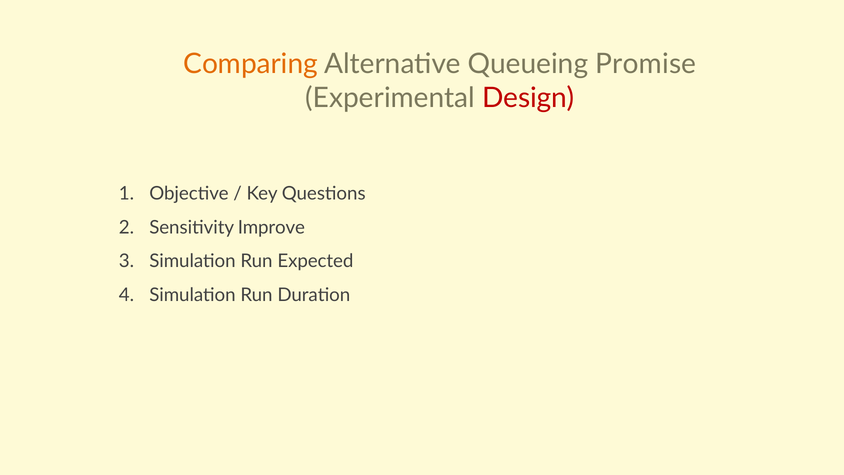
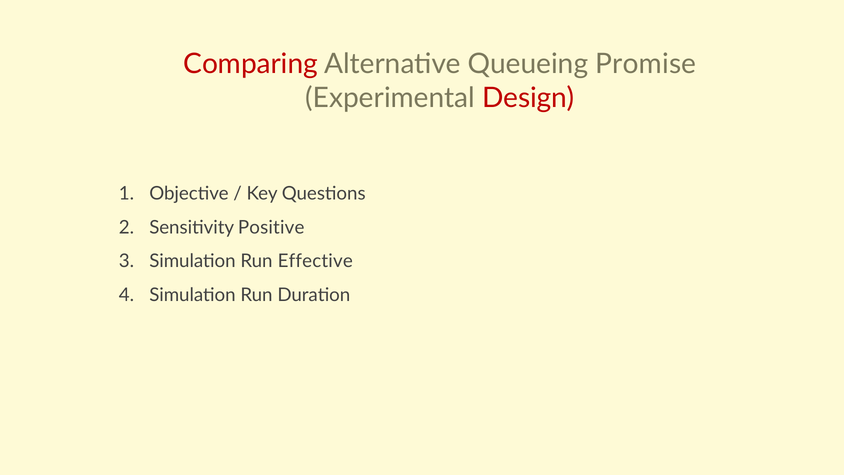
Comparing colour: orange -> red
Improve: Improve -> Positive
Expected: Expected -> Effective
